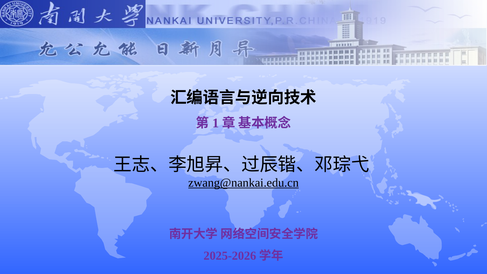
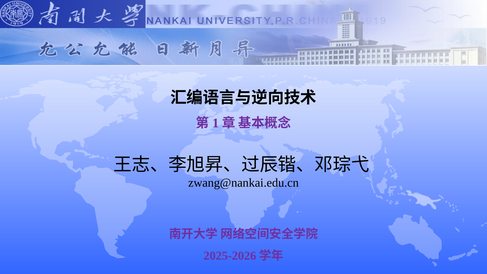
zwang@nankai.edu.cn underline: present -> none
